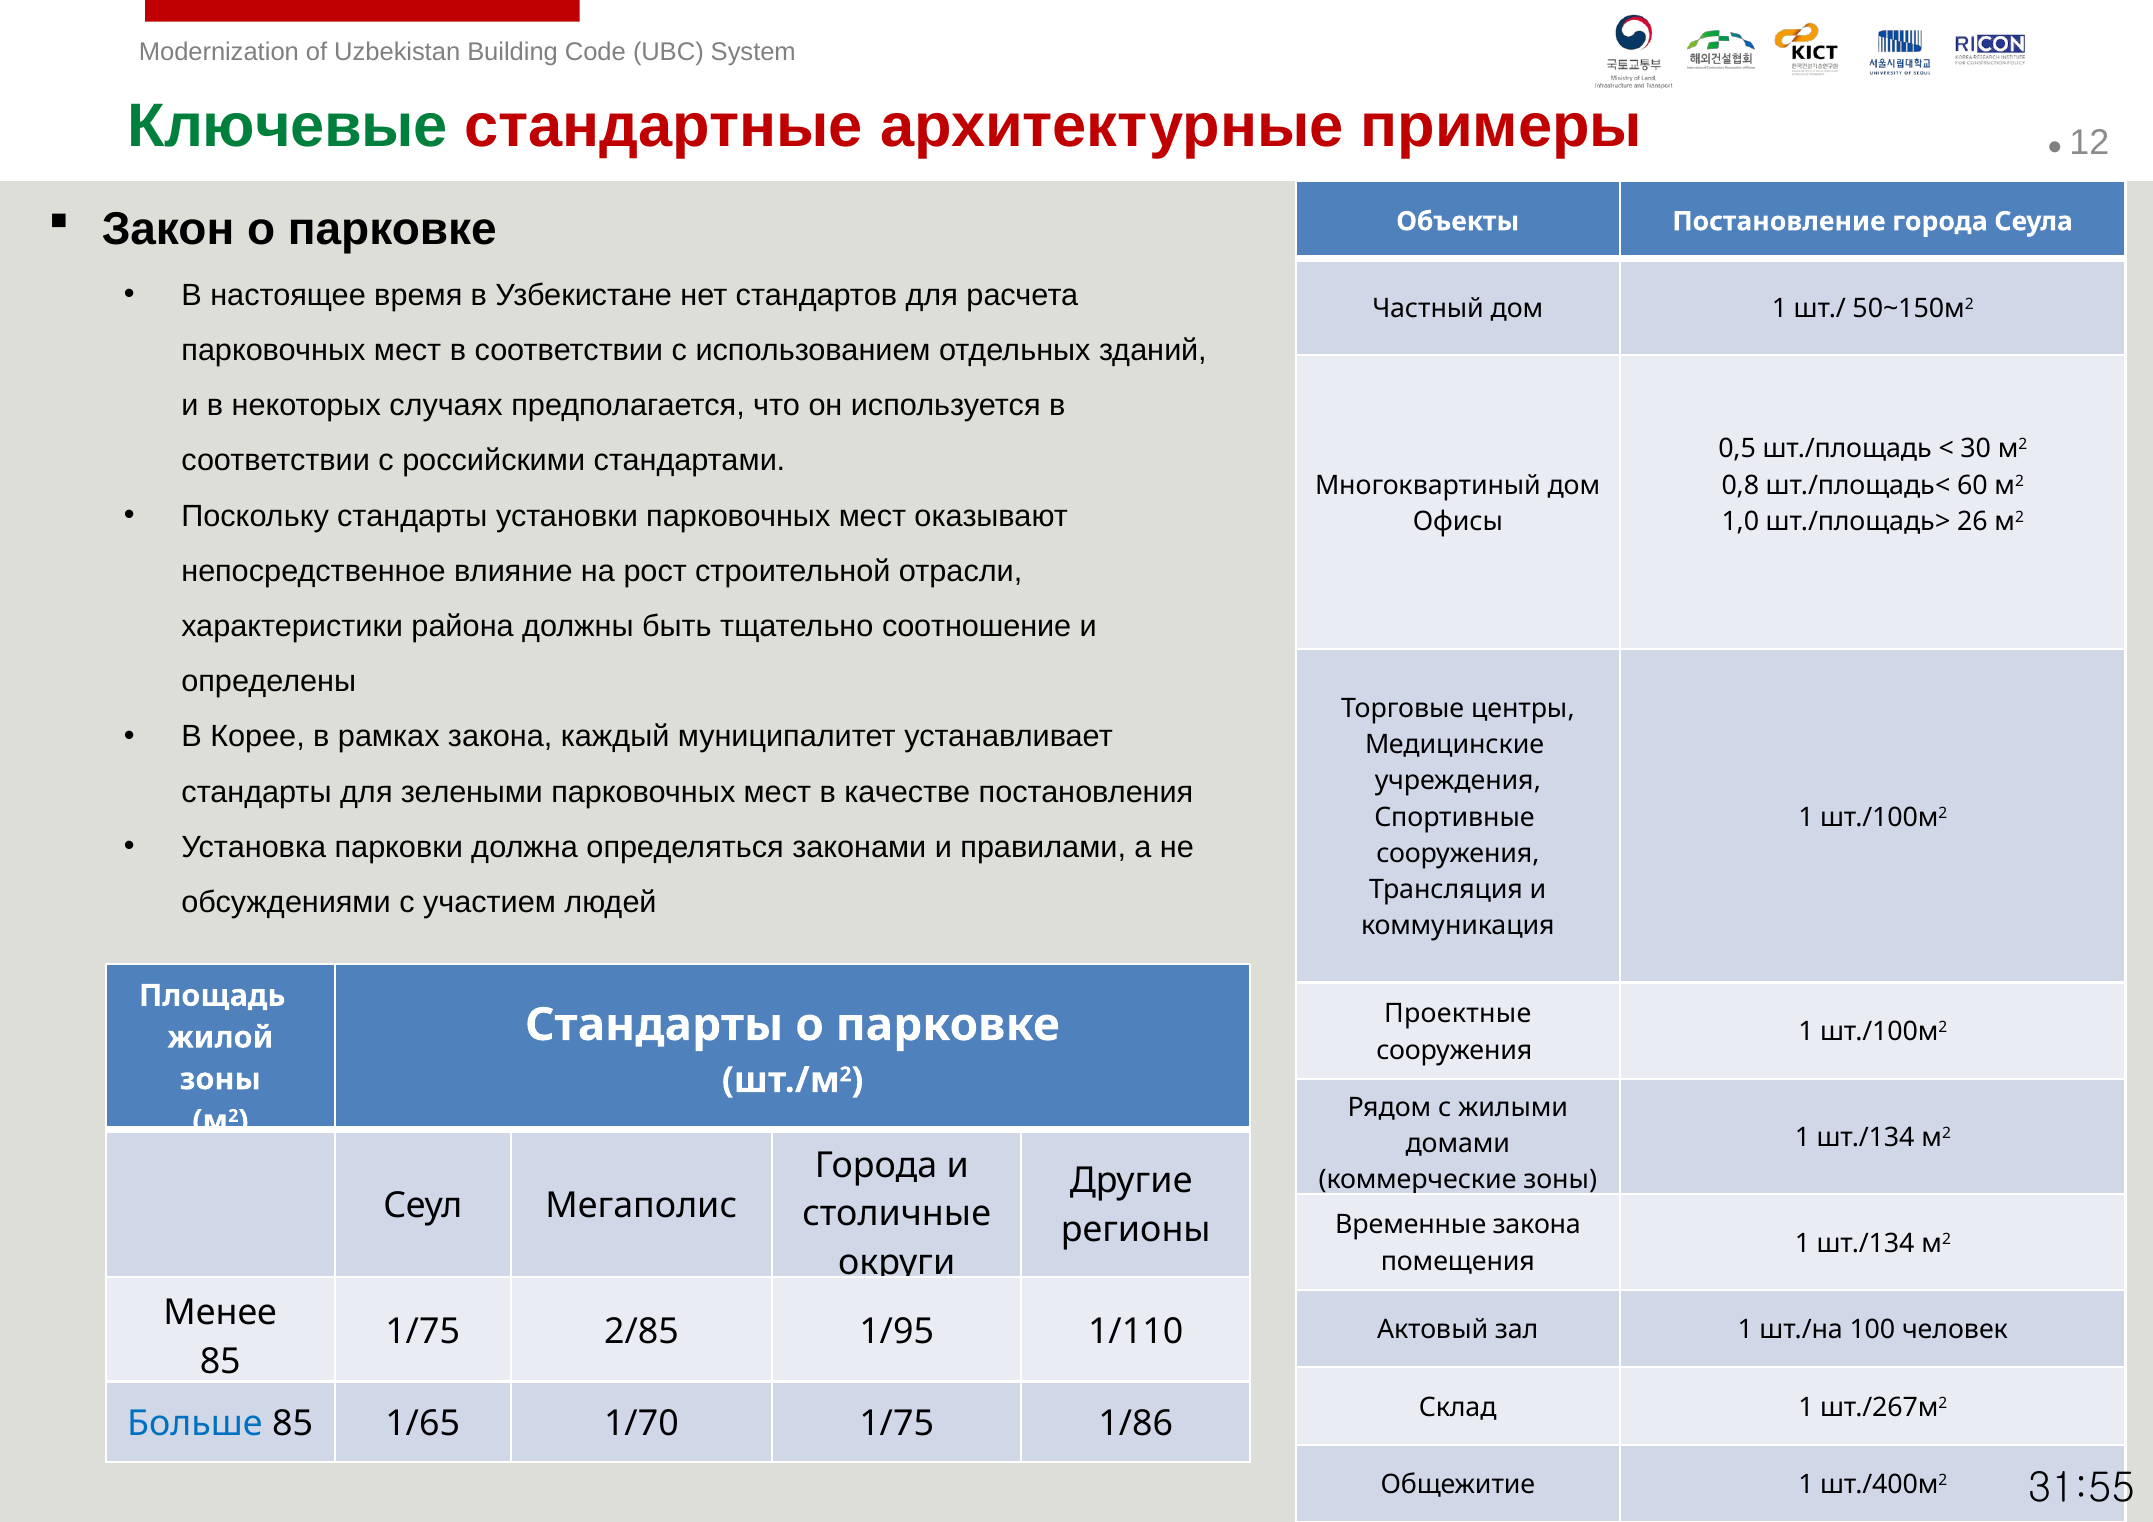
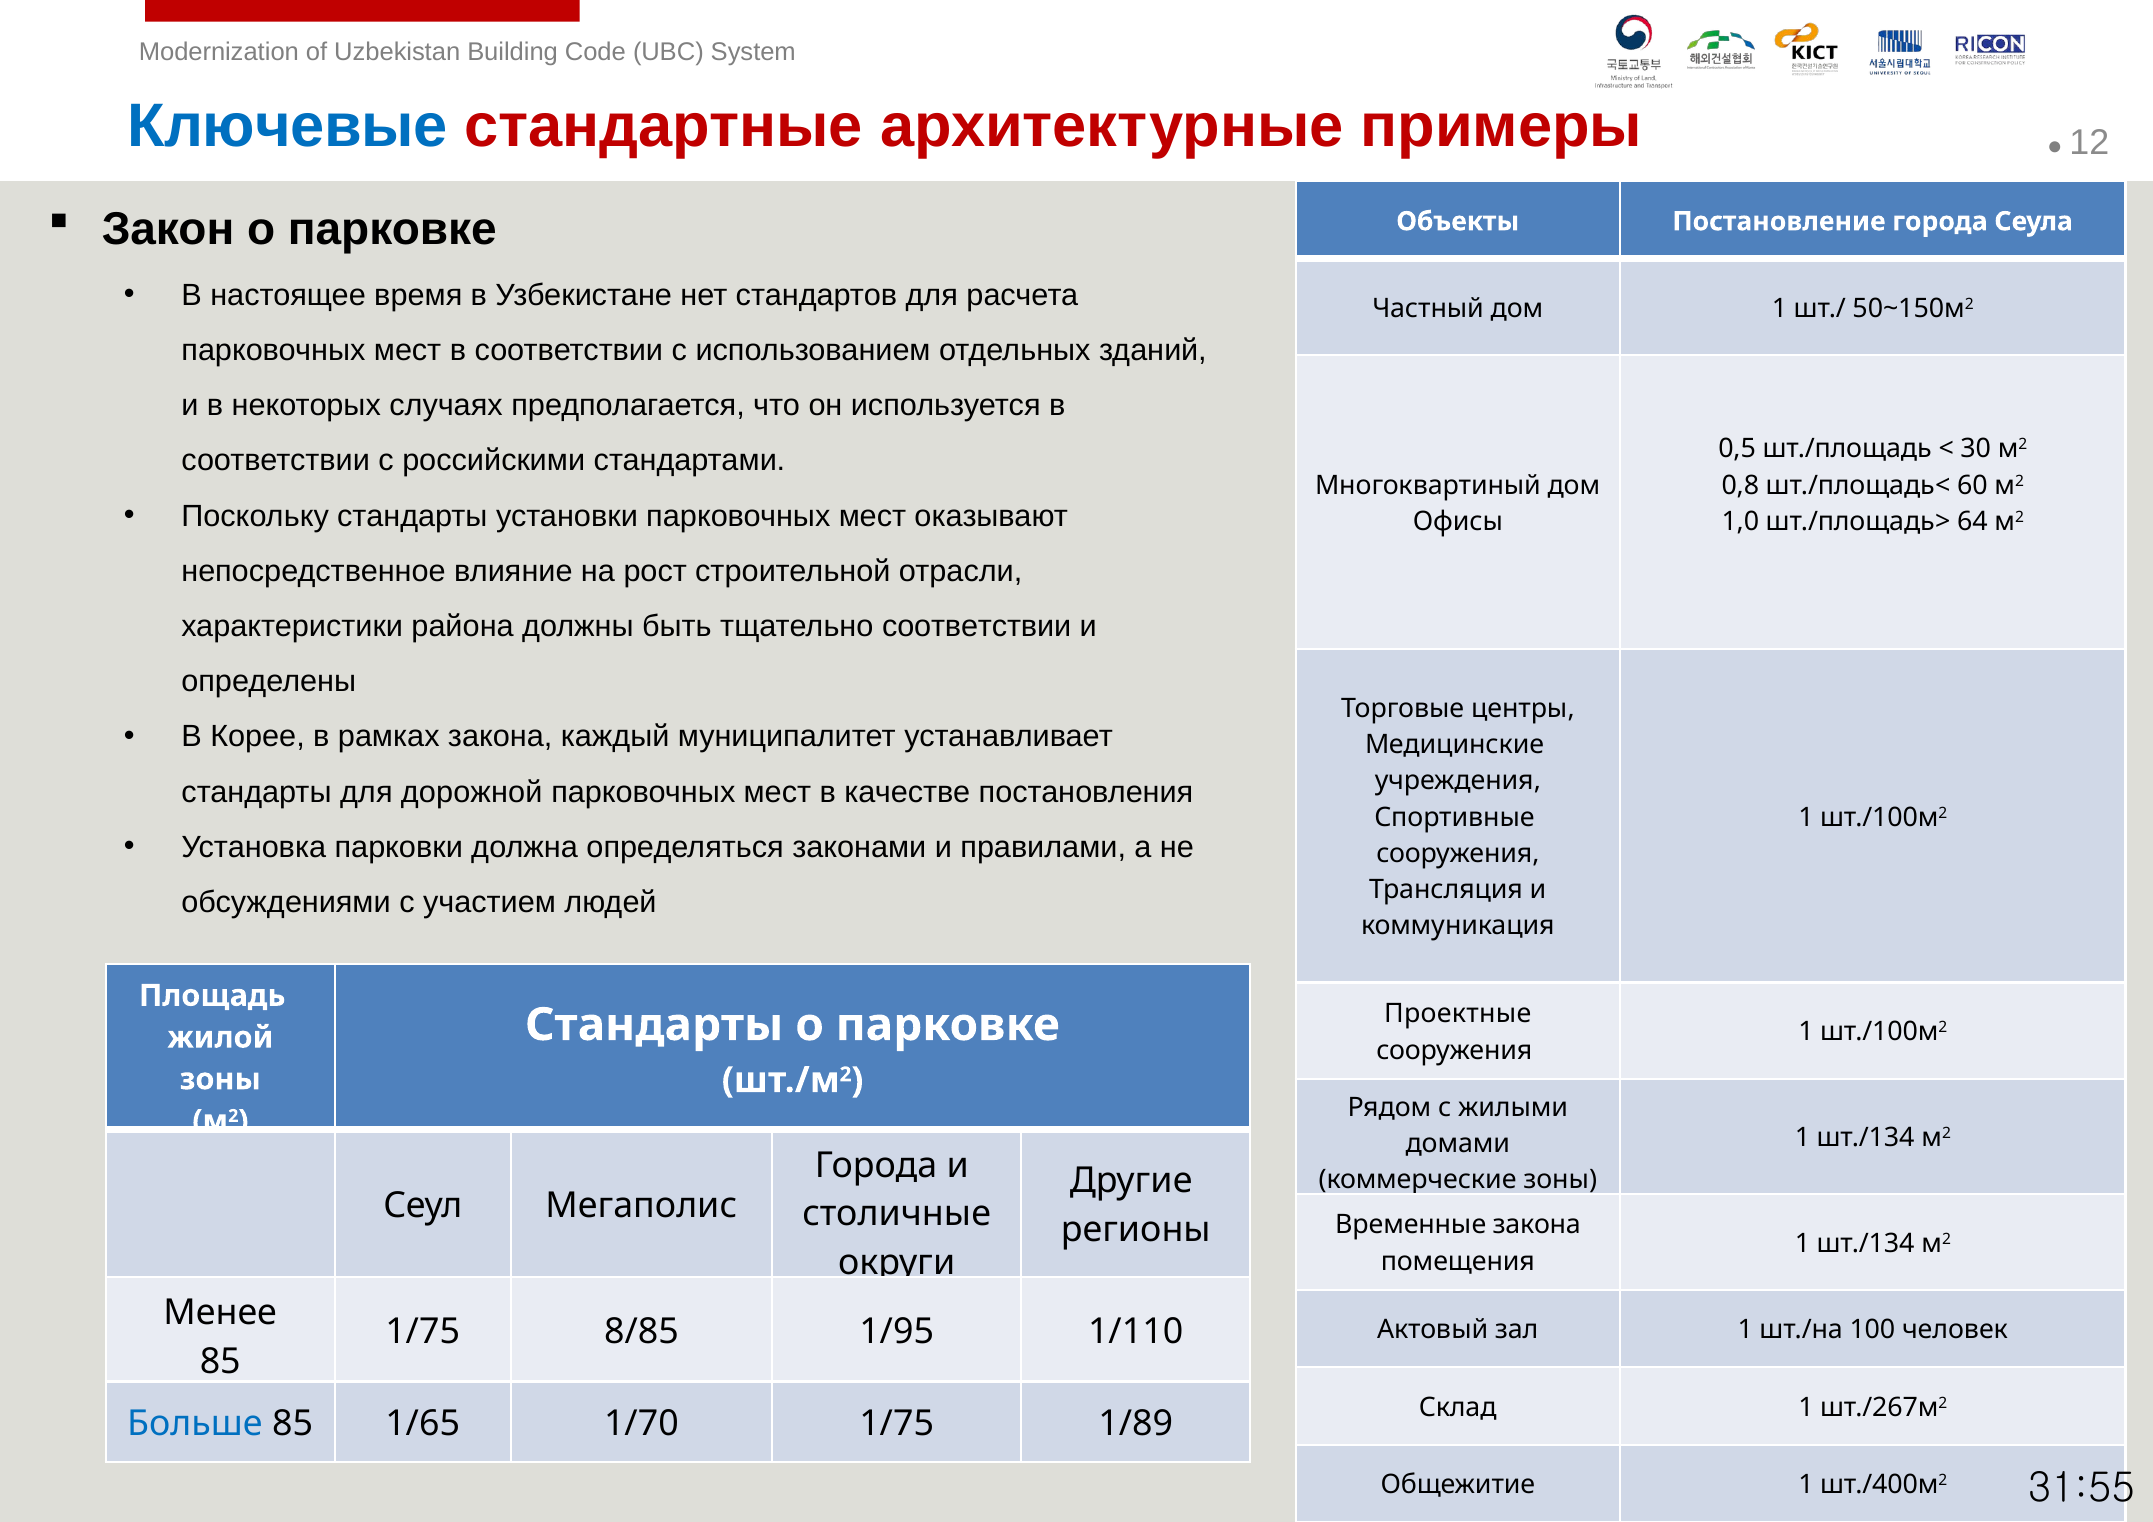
Ключевые colour: green -> blue
26: 26 -> 64
тщательно соотношение: соотношение -> соответствии
зелеными: зелеными -> дорожной
2/85: 2/85 -> 8/85
1/86: 1/86 -> 1/89
